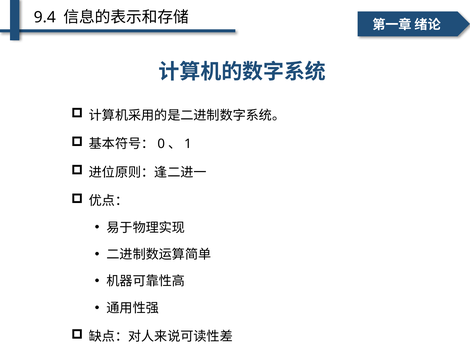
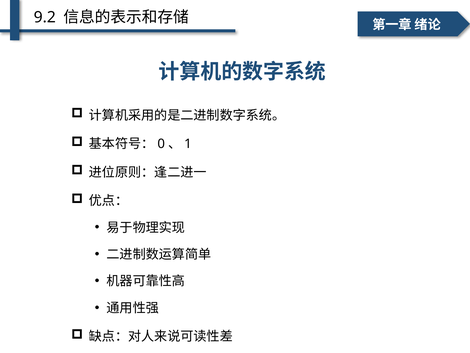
9.4: 9.4 -> 9.2
